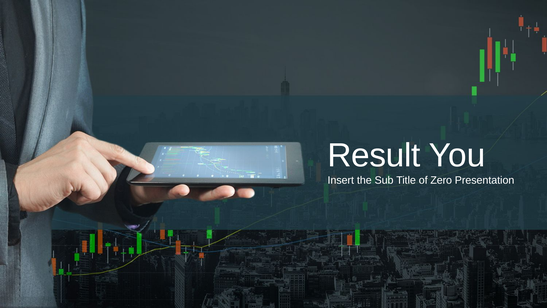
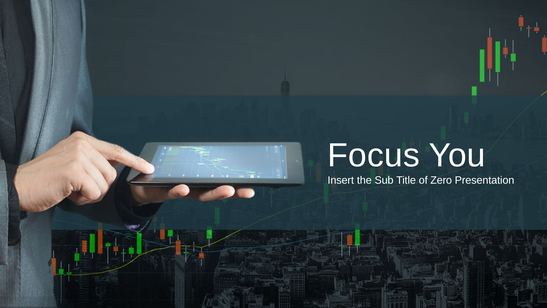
Result: Result -> Focus
